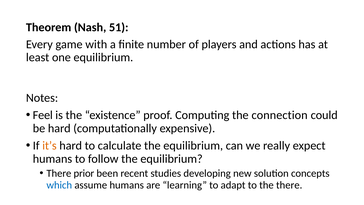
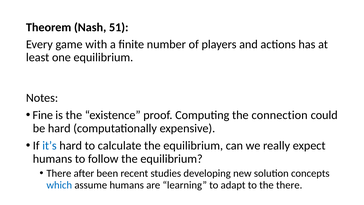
Feel: Feel -> Fine
it’s colour: orange -> blue
prior: prior -> after
